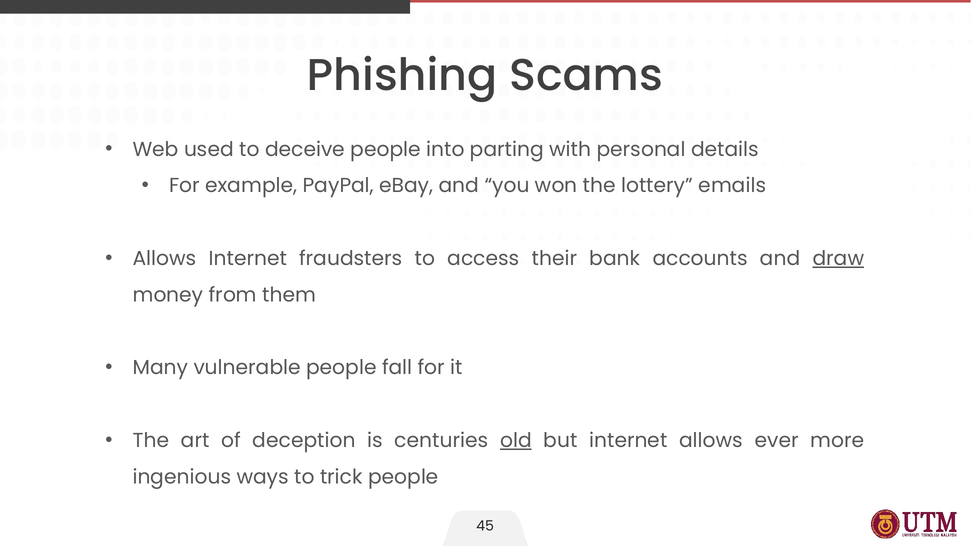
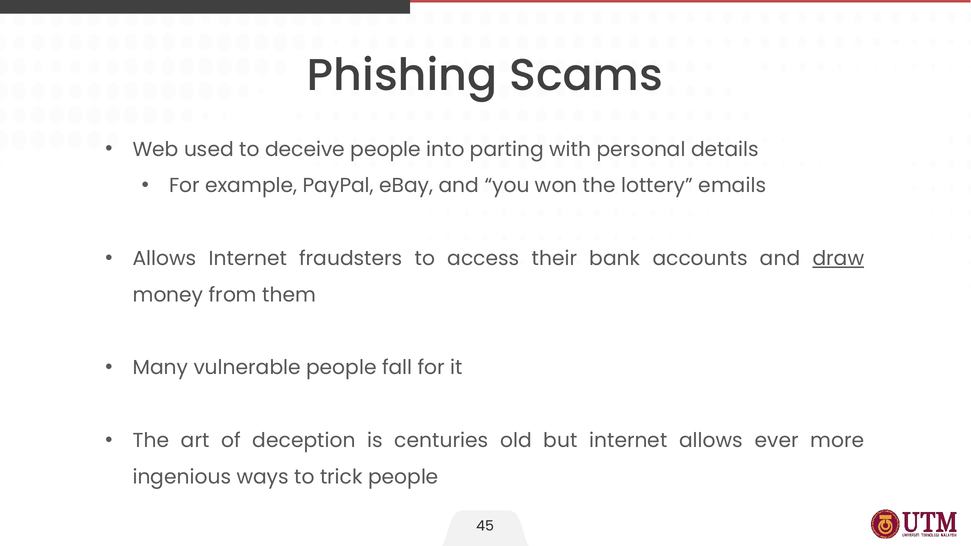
old underline: present -> none
